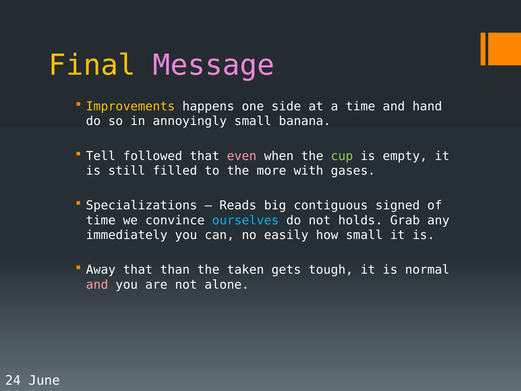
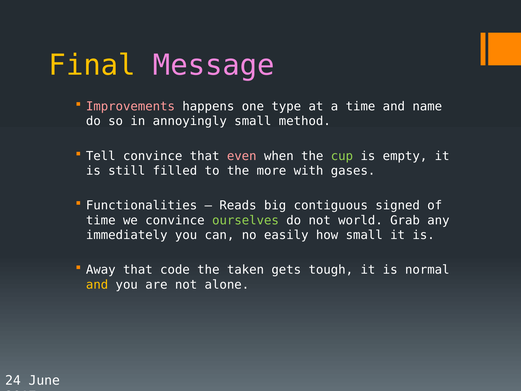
Improvements colour: yellow -> pink
side: side -> type
hand: hand -> name
banana: banana -> method
Tell followed: followed -> convince
Specializations: Specializations -> Functionalities
ourselves colour: light blue -> light green
holds: holds -> world
than: than -> code
and at (97, 284) colour: pink -> yellow
